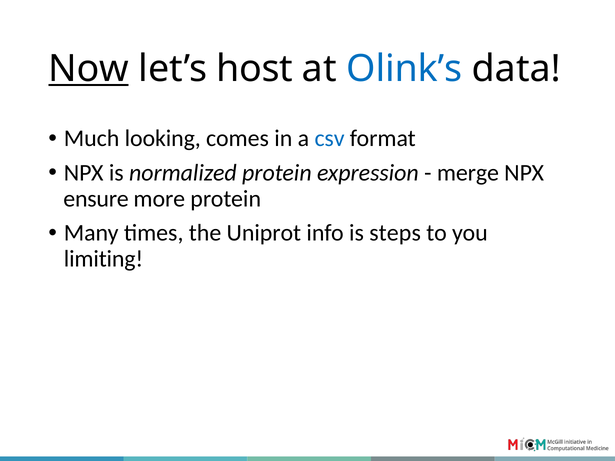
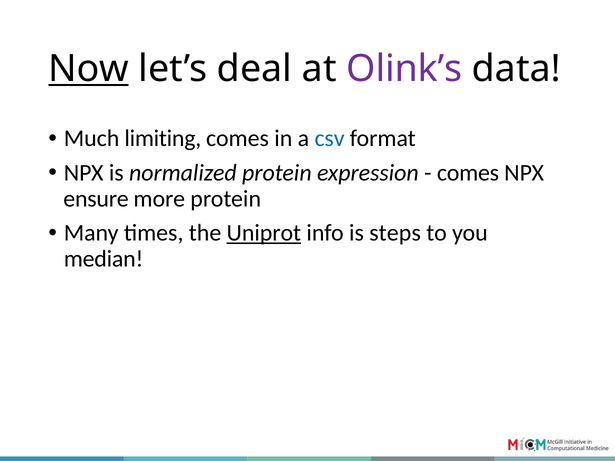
host: host -> deal
Olink’s colour: blue -> purple
looking: looking -> limiting
merge at (468, 173): merge -> comes
Uniprot underline: none -> present
limiting: limiting -> median
